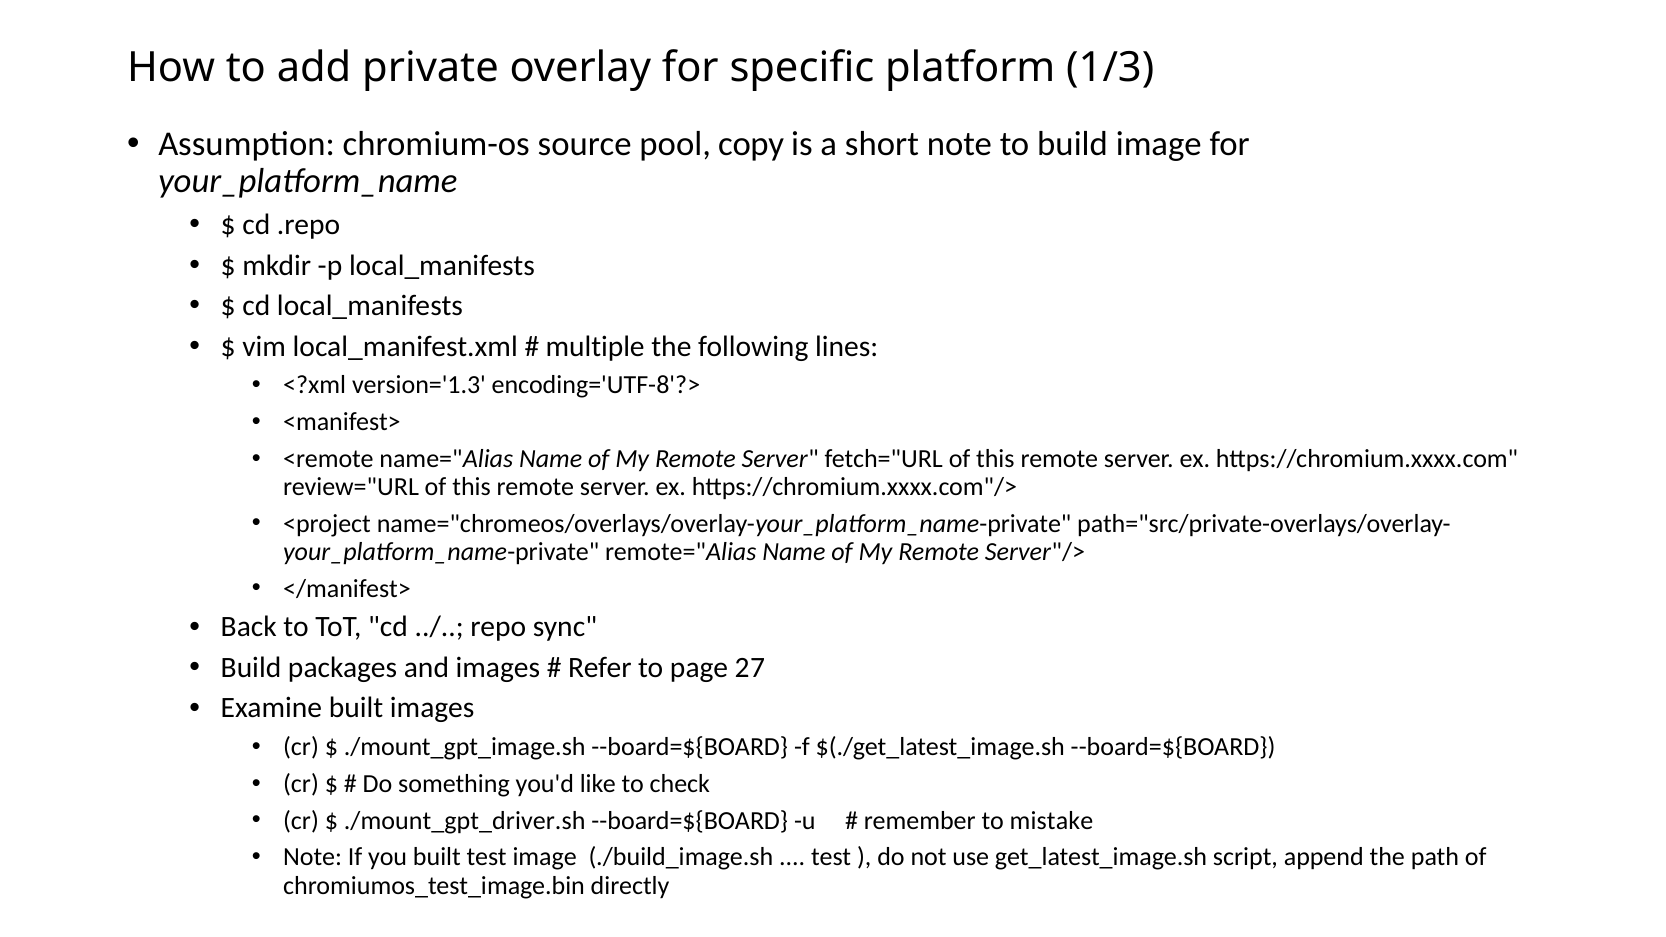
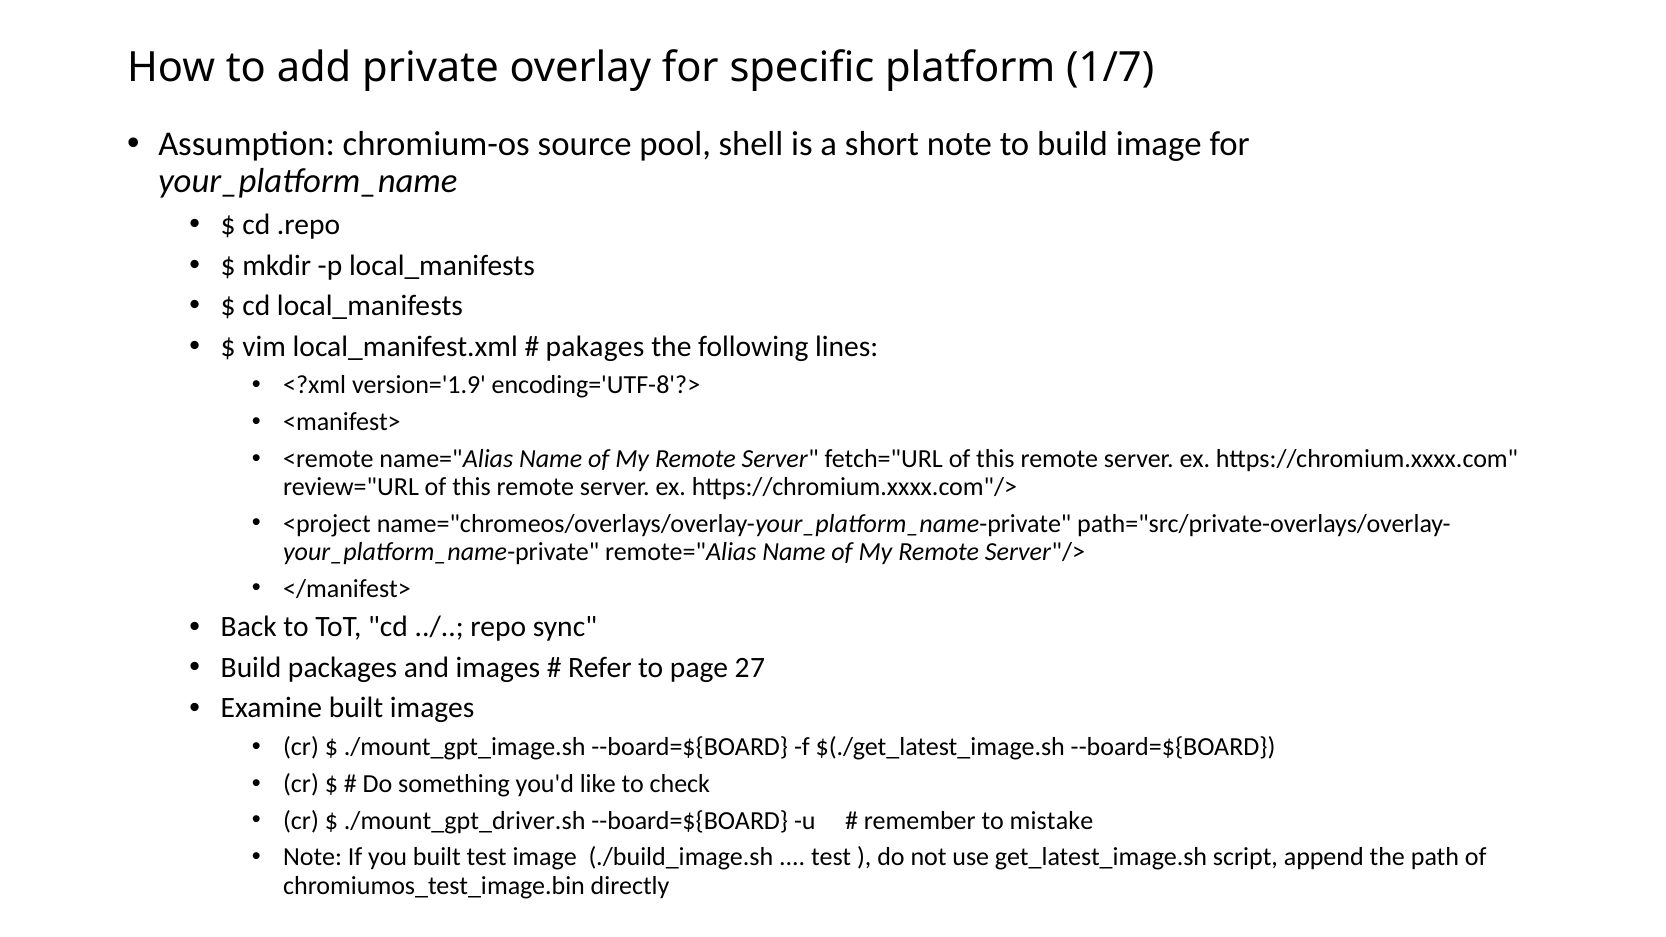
1/3: 1/3 -> 1/7
copy: copy -> shell
multiple: multiple -> pakages
version='1.3: version='1.3 -> version='1.9
